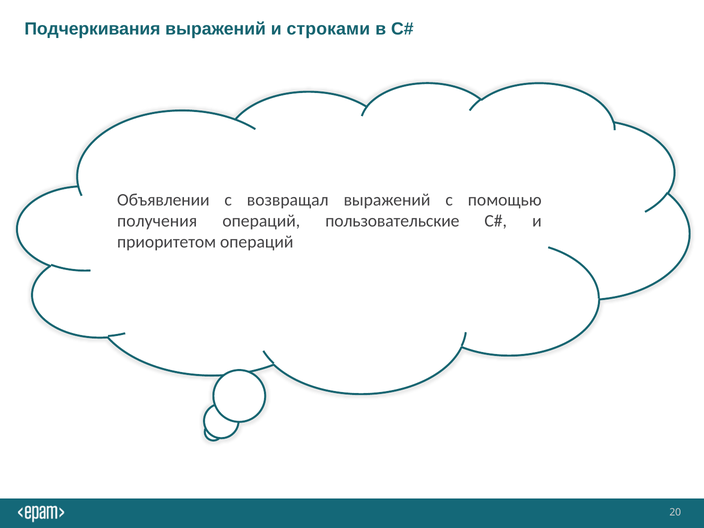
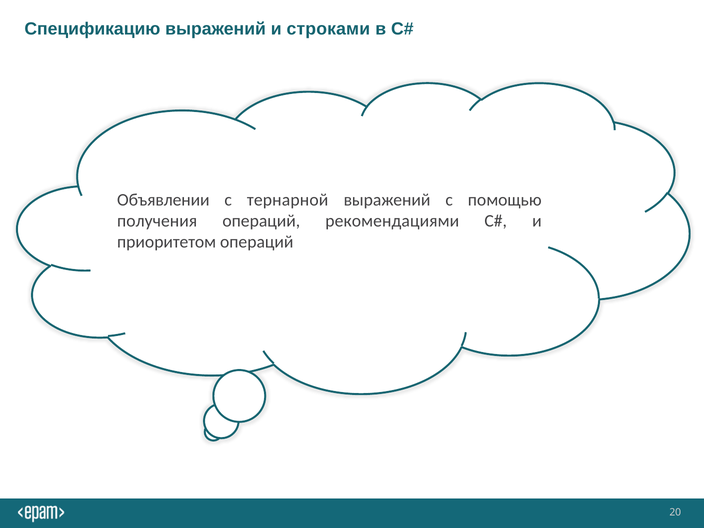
Подчеркивания: Подчеркивания -> Спецификацию
возвращал: возвращал -> тернарной
пользовательские: пользовательские -> рекомендациями
